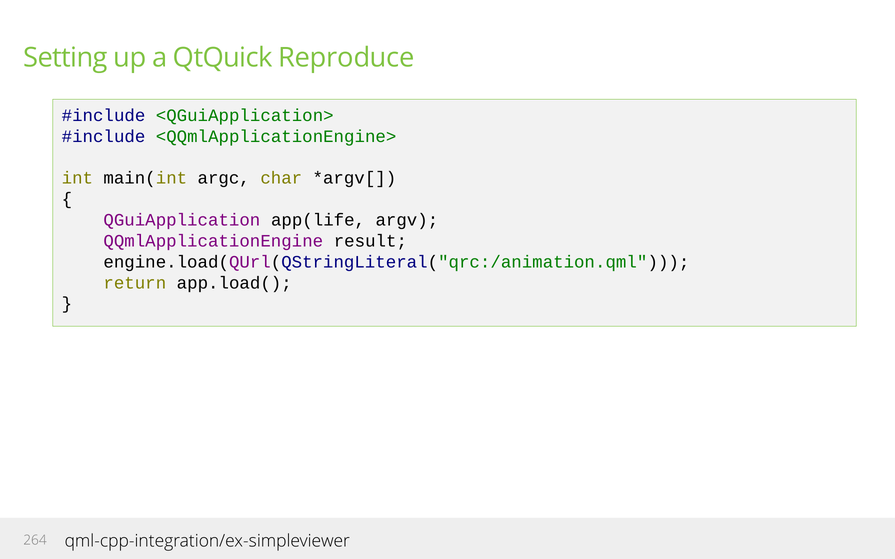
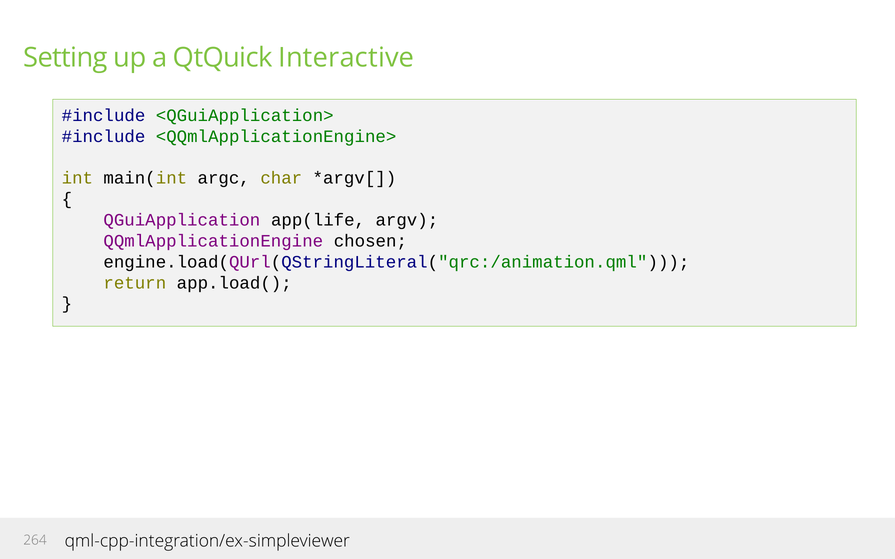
Reproduce: Reproduce -> Interactive
result: result -> chosen
